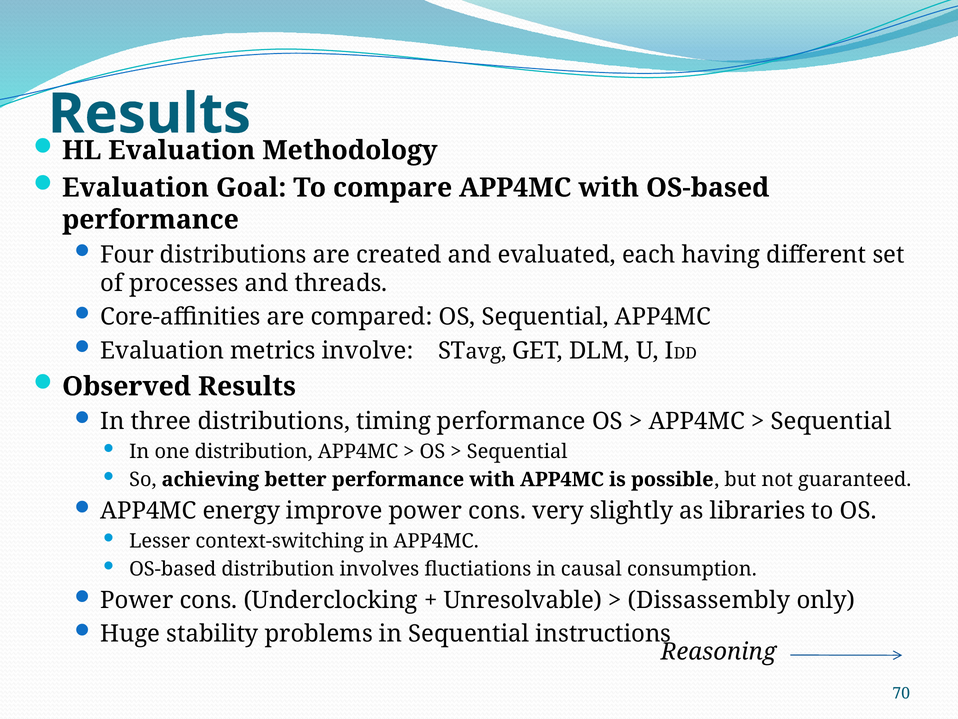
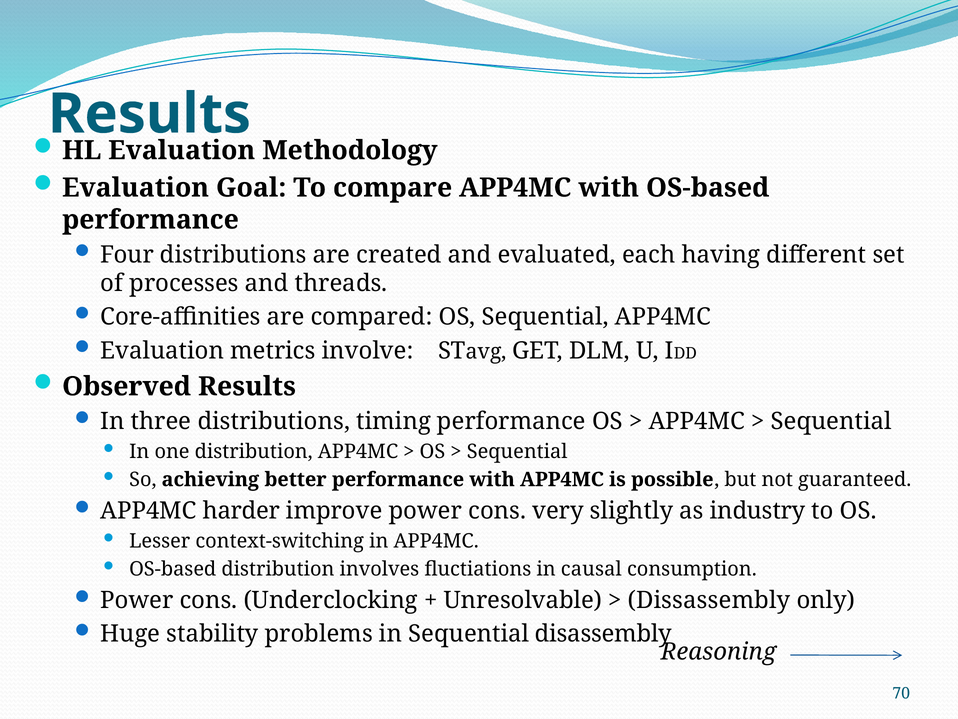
energy: energy -> harder
libraries: libraries -> industry
instructions: instructions -> disassembly
